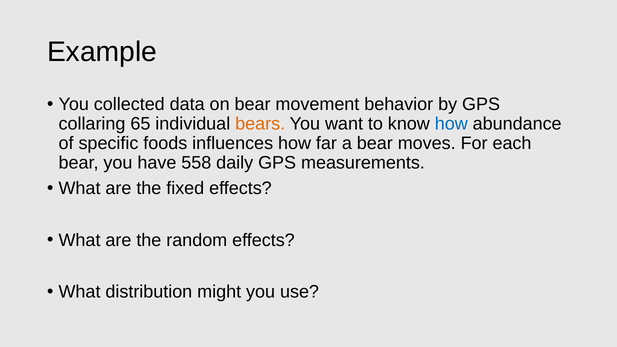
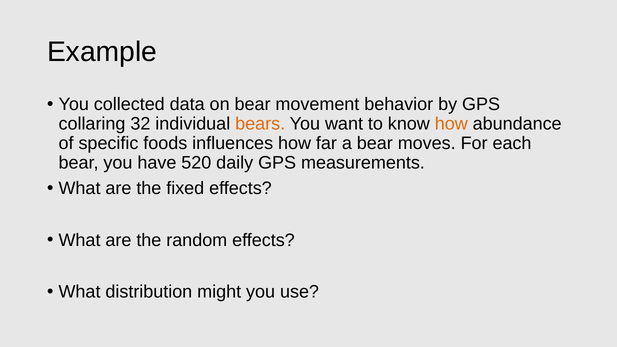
65: 65 -> 32
how at (451, 124) colour: blue -> orange
558: 558 -> 520
